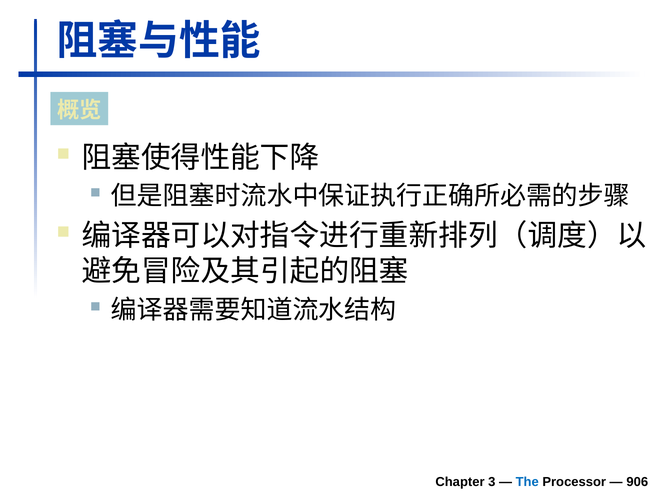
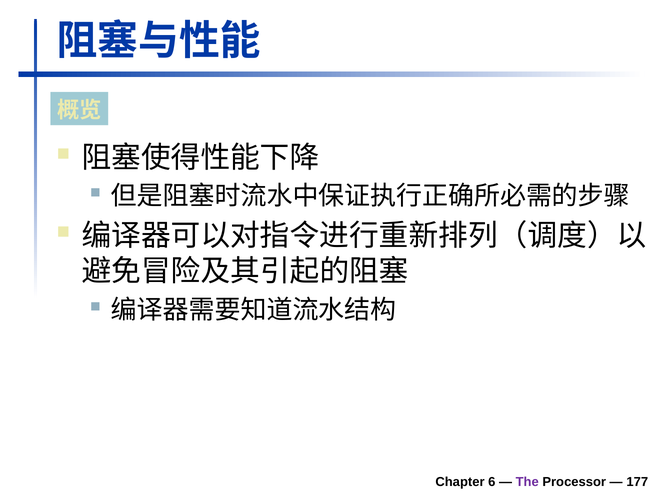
3: 3 -> 6
The colour: blue -> purple
906: 906 -> 177
